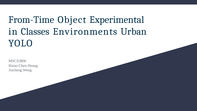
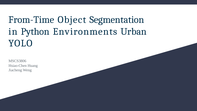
Experimental: Experimental -> Segmentation
Classes: Classes -> Python
